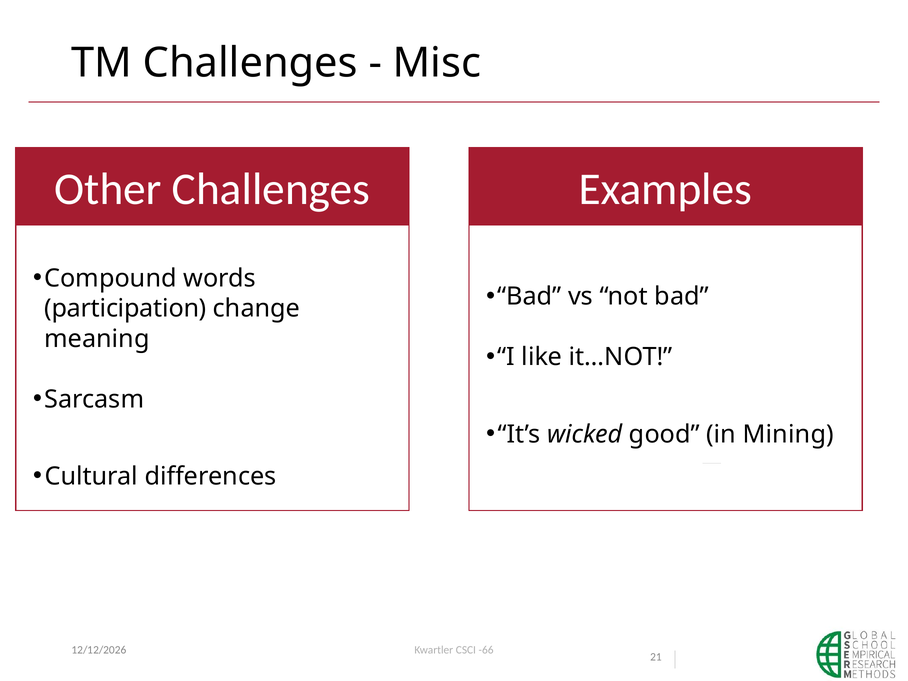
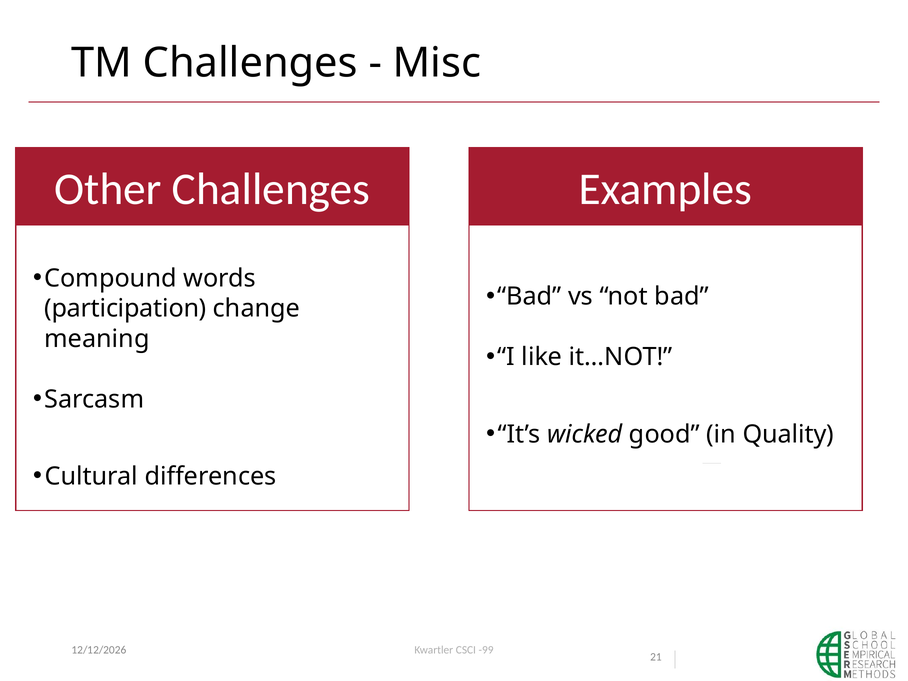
Mining: Mining -> Quality
-66: -66 -> -99
